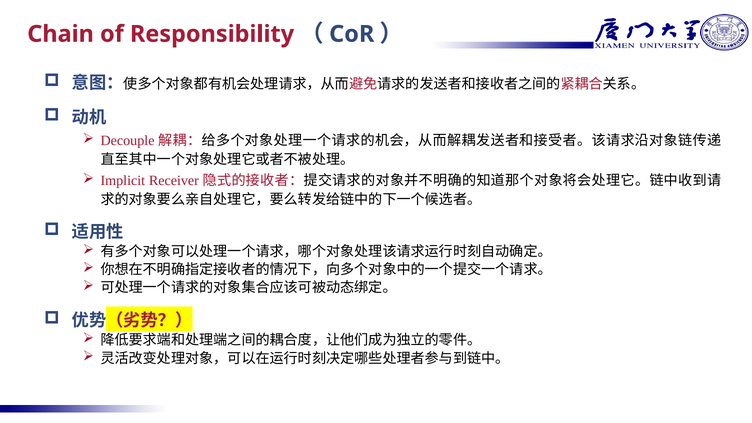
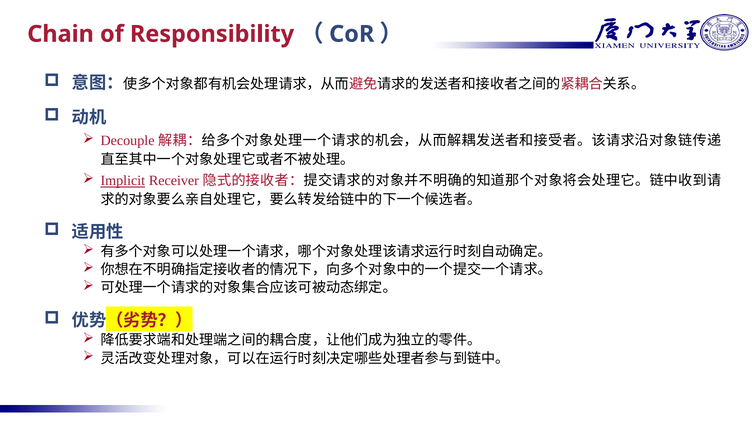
Implicit underline: none -> present
